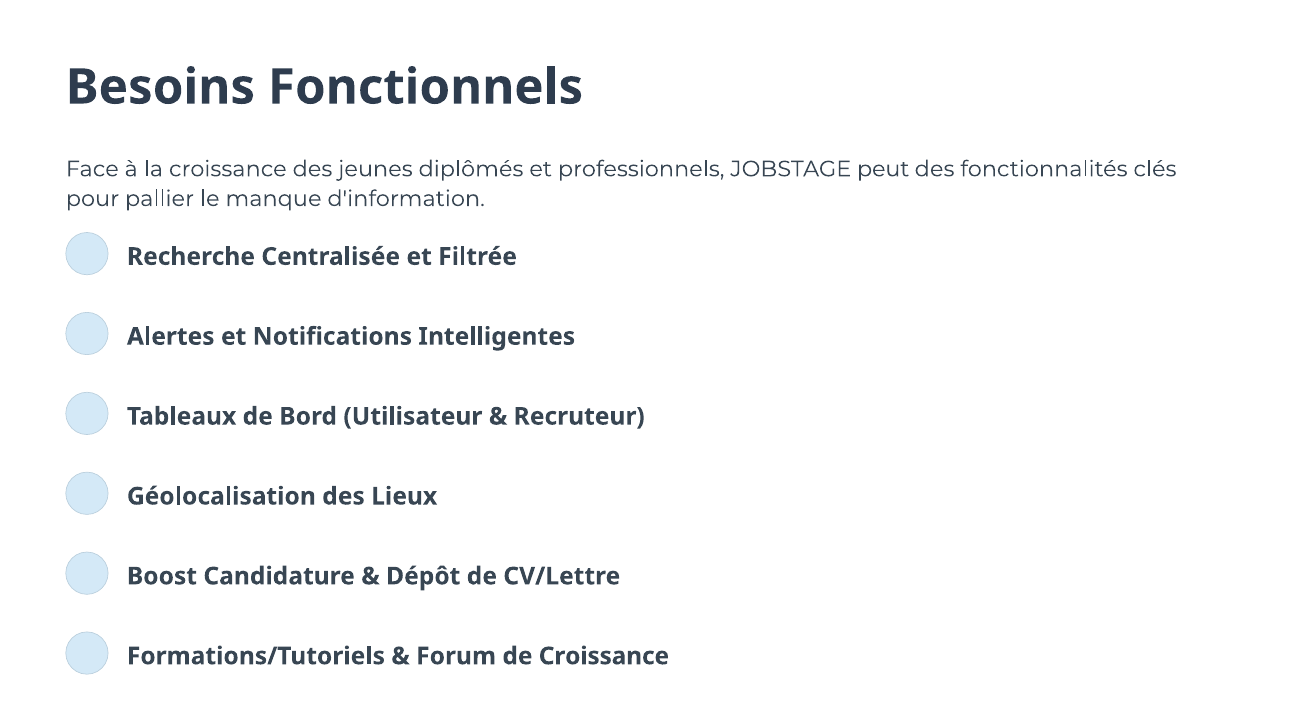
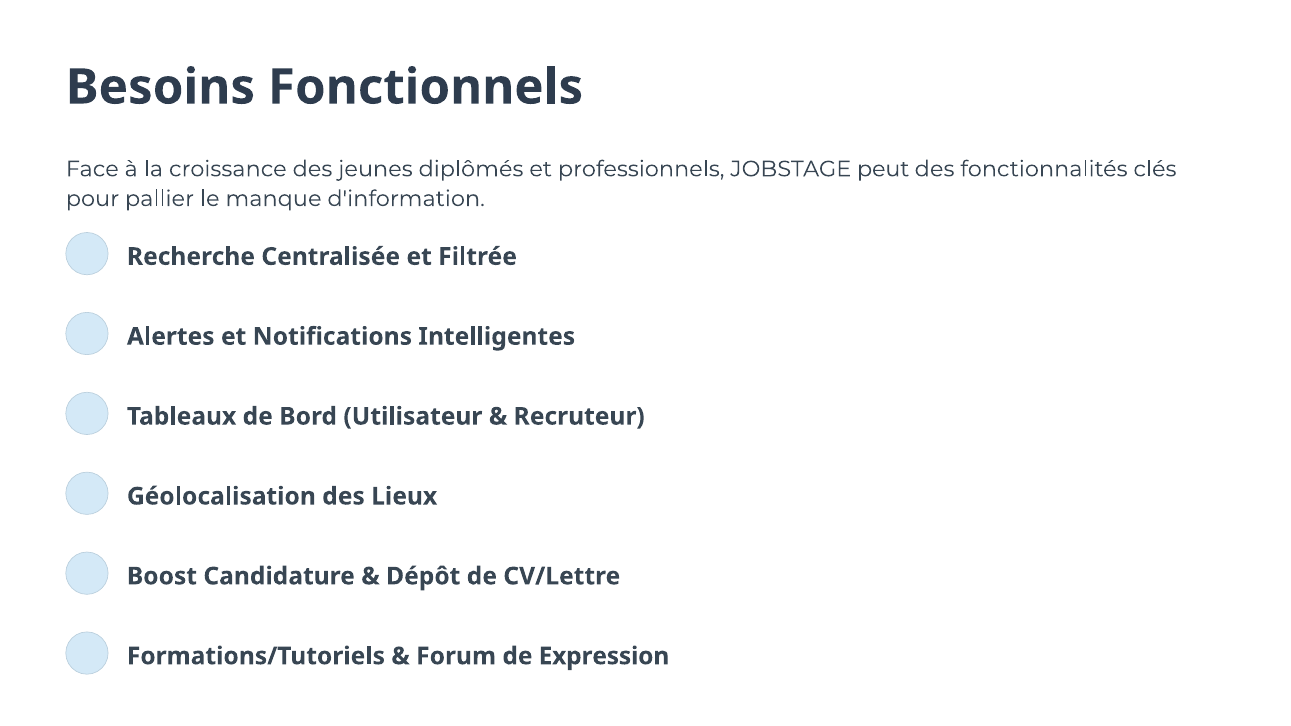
de Croissance: Croissance -> Expression
